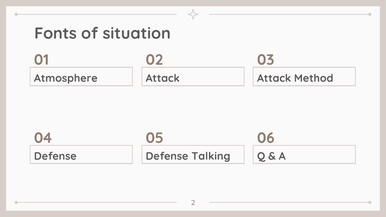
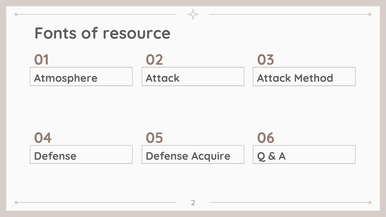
situation: situation -> resource
Talking: Talking -> Acquire
